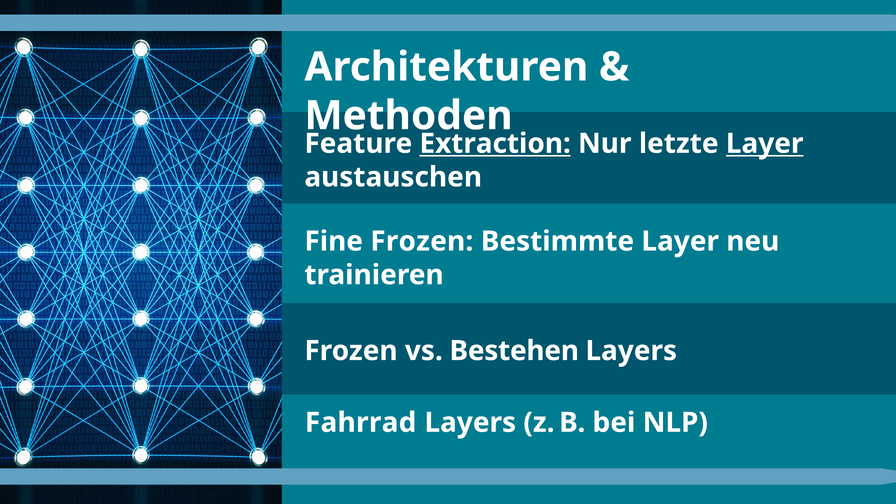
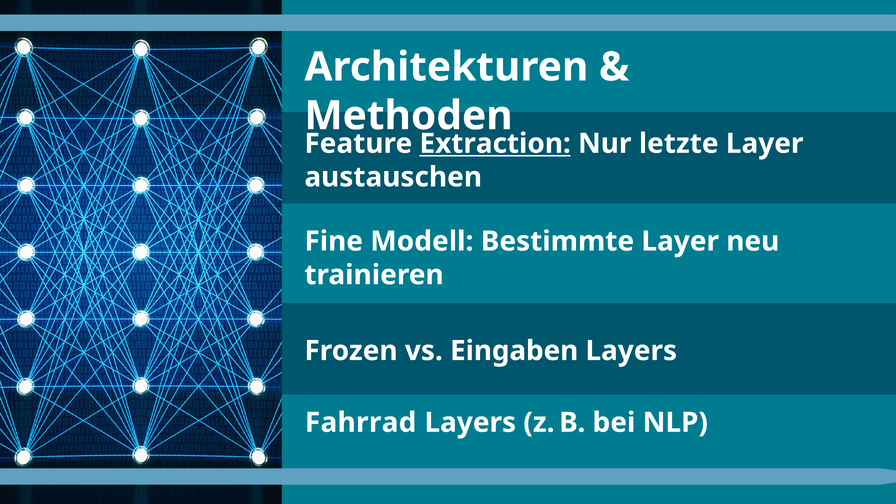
Layer at (765, 144) underline: present -> none
Fine Frozen: Frozen -> Modell
Bestehen: Bestehen -> Eingaben
